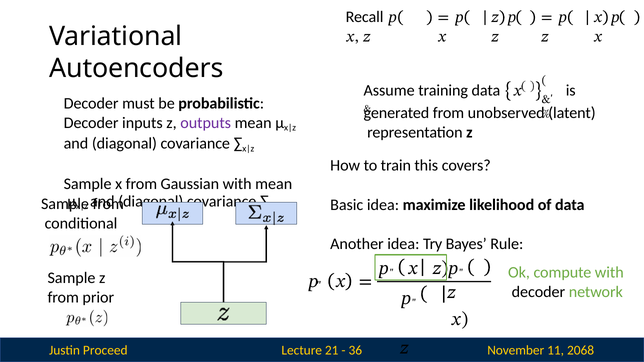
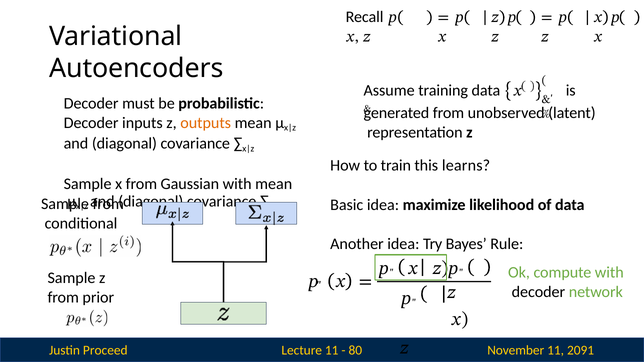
outputs colour: purple -> orange
covers: covers -> learns
Lecture 21: 21 -> 11
36: 36 -> 80
2068: 2068 -> 2091
